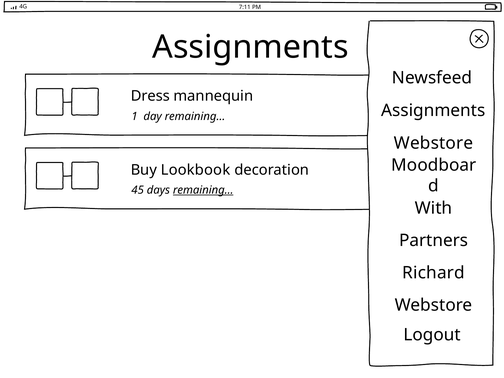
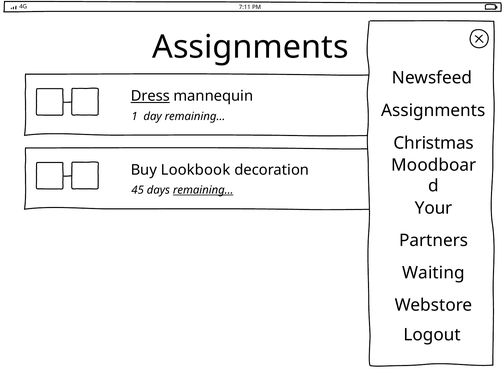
Dress underline: none -> present
Webstore at (433, 143): Webstore -> Christmas
With: With -> Your
Richard: Richard -> Waiting
